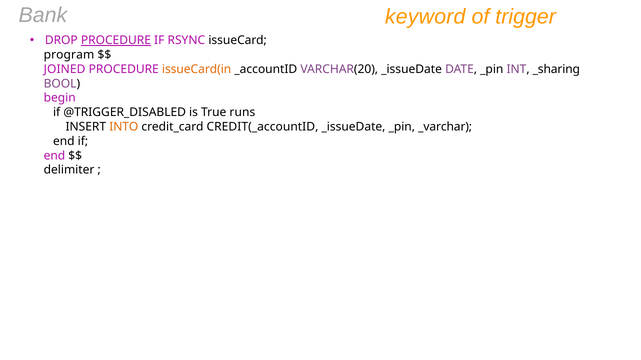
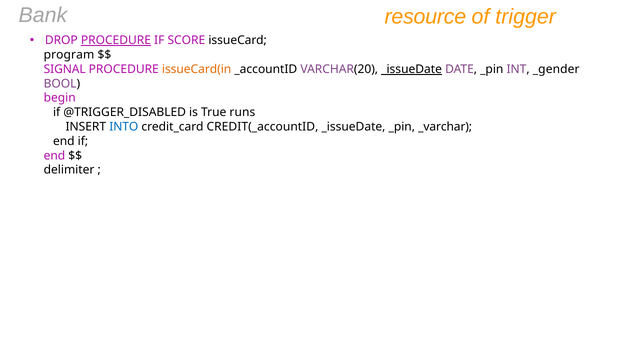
keyword: keyword -> resource
RSYNC: RSYNC -> SCORE
JOINED: JOINED -> SIGNAL
_issueDate at (412, 69) underline: none -> present
_sharing: _sharing -> _gender
INTO colour: orange -> blue
